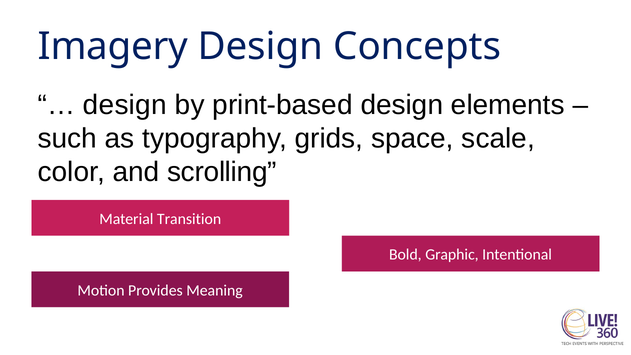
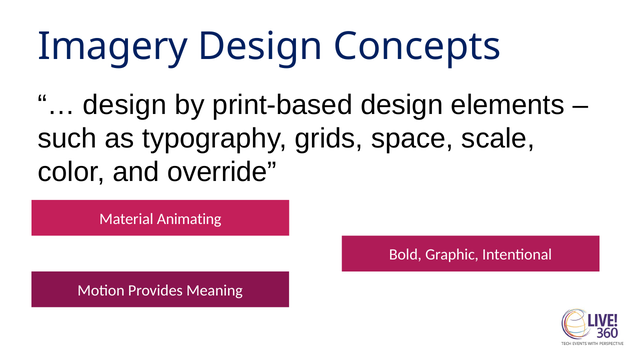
scrolling: scrolling -> override
Transition: Transition -> Animating
